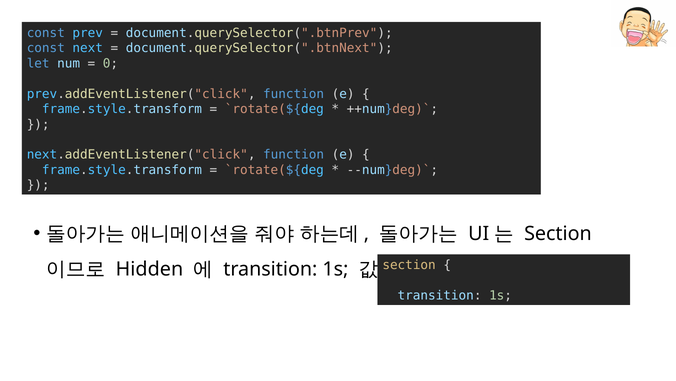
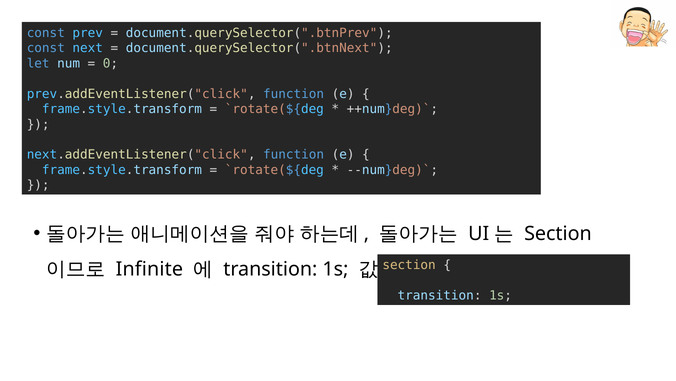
Hidden: Hidden -> Infinite
